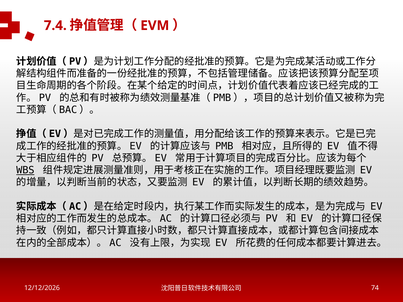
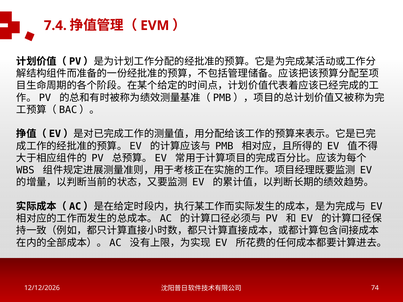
WBS underline: present -> none
